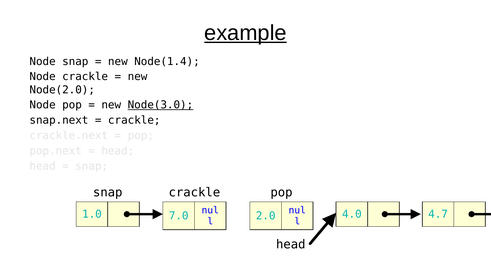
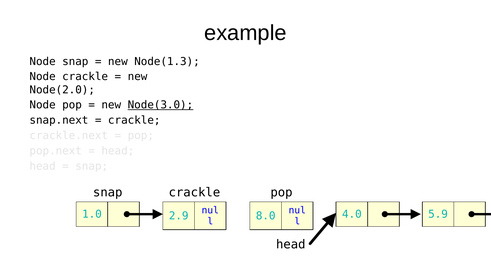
example underline: present -> none
Node(1.4: Node(1.4 -> Node(1.3
4.7: 4.7 -> 5.9
7.0: 7.0 -> 2.9
2.0: 2.0 -> 8.0
